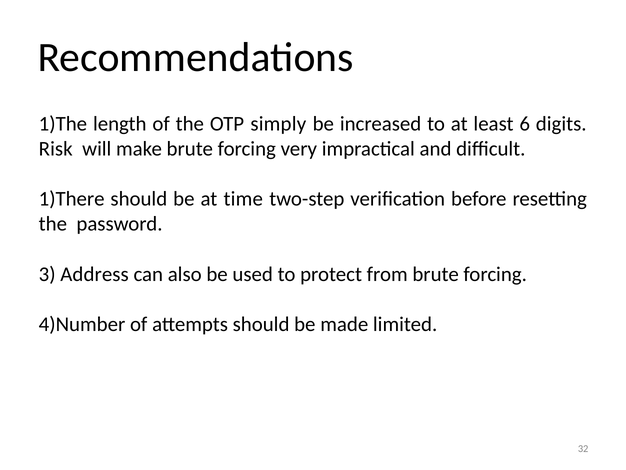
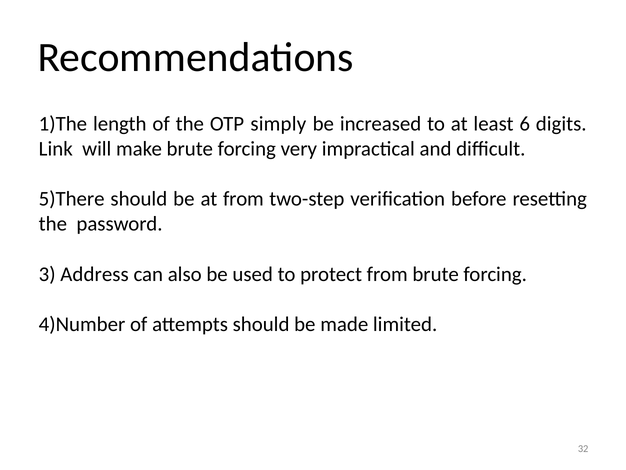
Risk: Risk -> Link
1)There: 1)There -> 5)There
at time: time -> from
